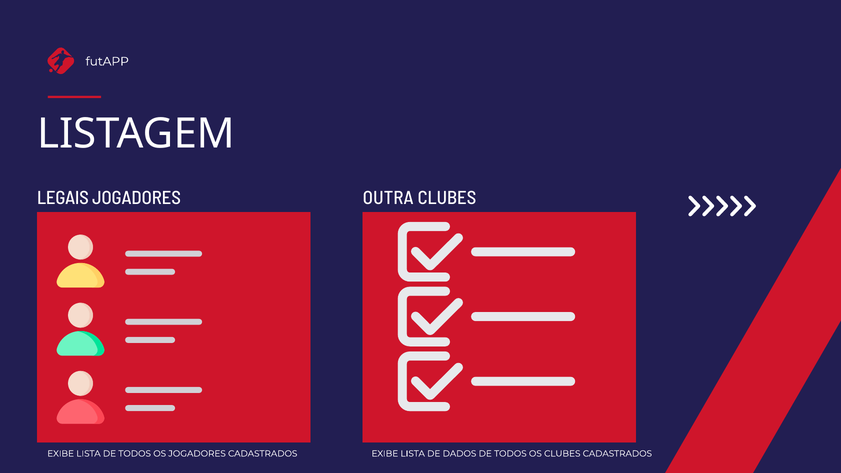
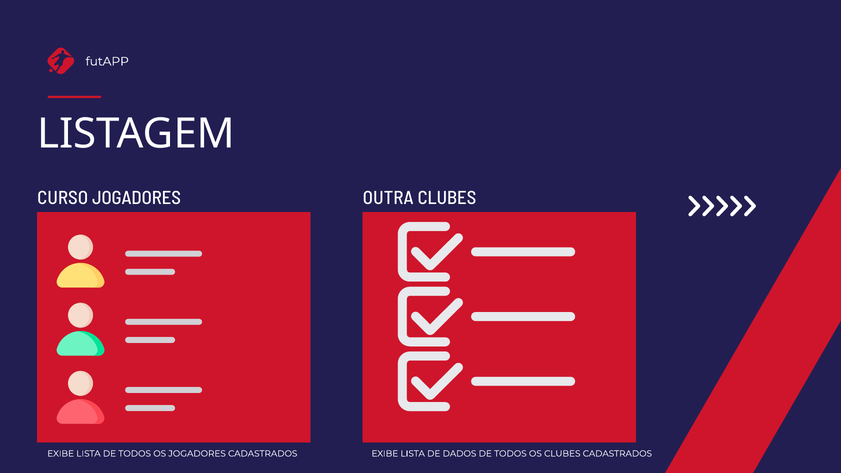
LEGAIS: LEGAIS -> CURSO
